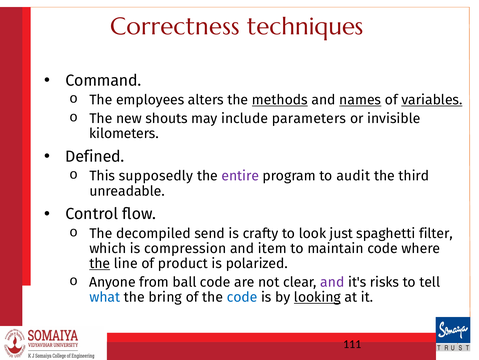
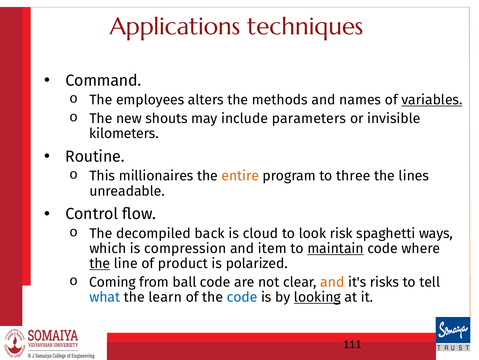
Correctness: Correctness -> Applications
methods underline: present -> none
names underline: present -> none
Defined: Defined -> Routine
supposedly: supposedly -> millionaires
entire colour: purple -> orange
audit: audit -> three
third: third -> lines
send: send -> back
crafty: crafty -> cloud
just: just -> risk
filter: filter -> ways
maintain underline: none -> present
Anyone: Anyone -> Coming
and at (332, 282) colour: purple -> orange
bring: bring -> learn
